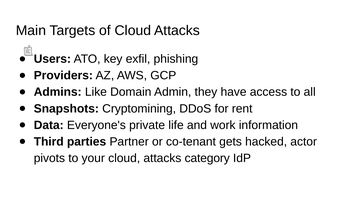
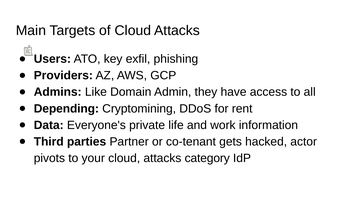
Snapshots: Snapshots -> Depending
